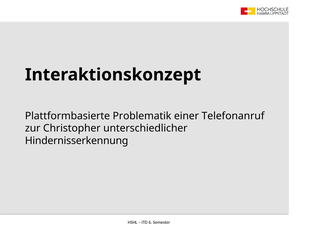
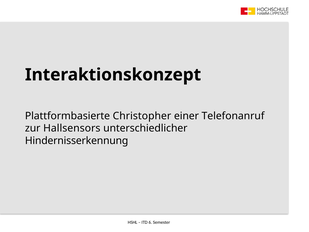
Problematik: Problematik -> Christopher
Christopher: Christopher -> Hallsensors
